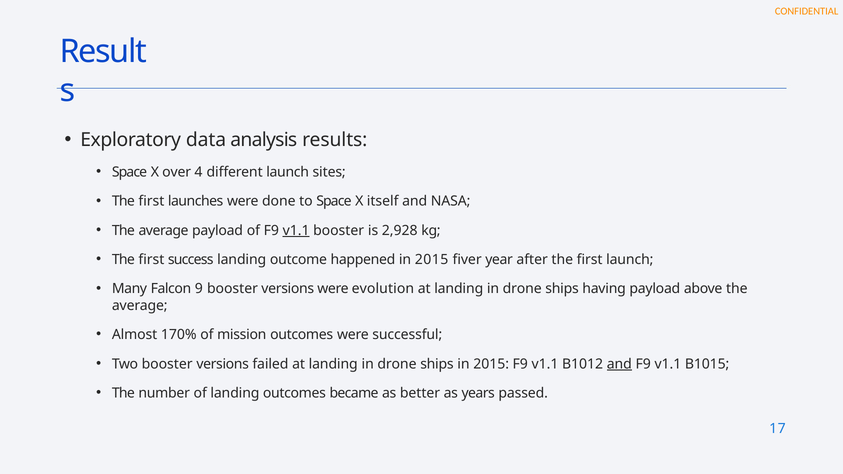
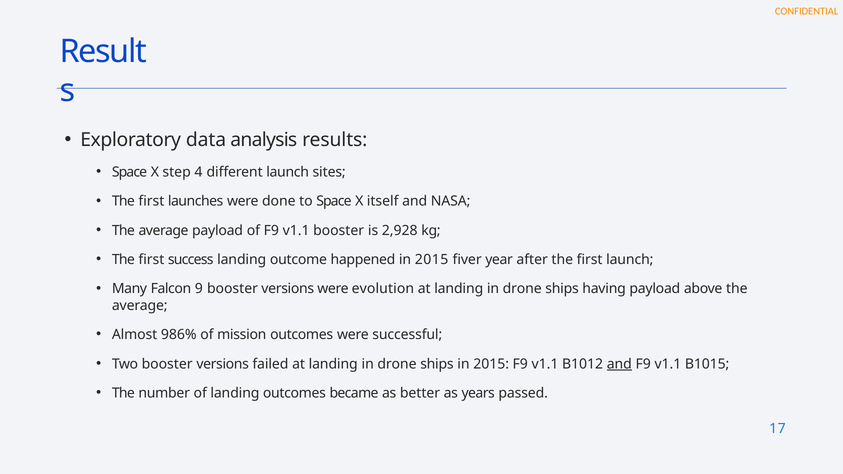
over: over -> step
v1.1 at (296, 231) underline: present -> none
170%: 170% -> 986%
